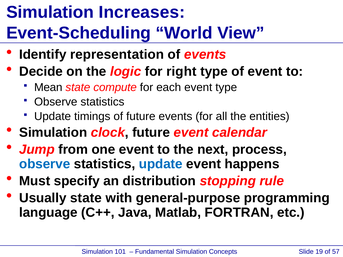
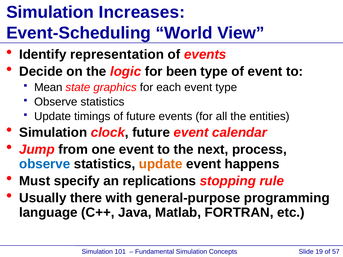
right: right -> been
compute: compute -> graphics
update at (161, 164) colour: blue -> orange
distribution: distribution -> replications
Usually state: state -> there
